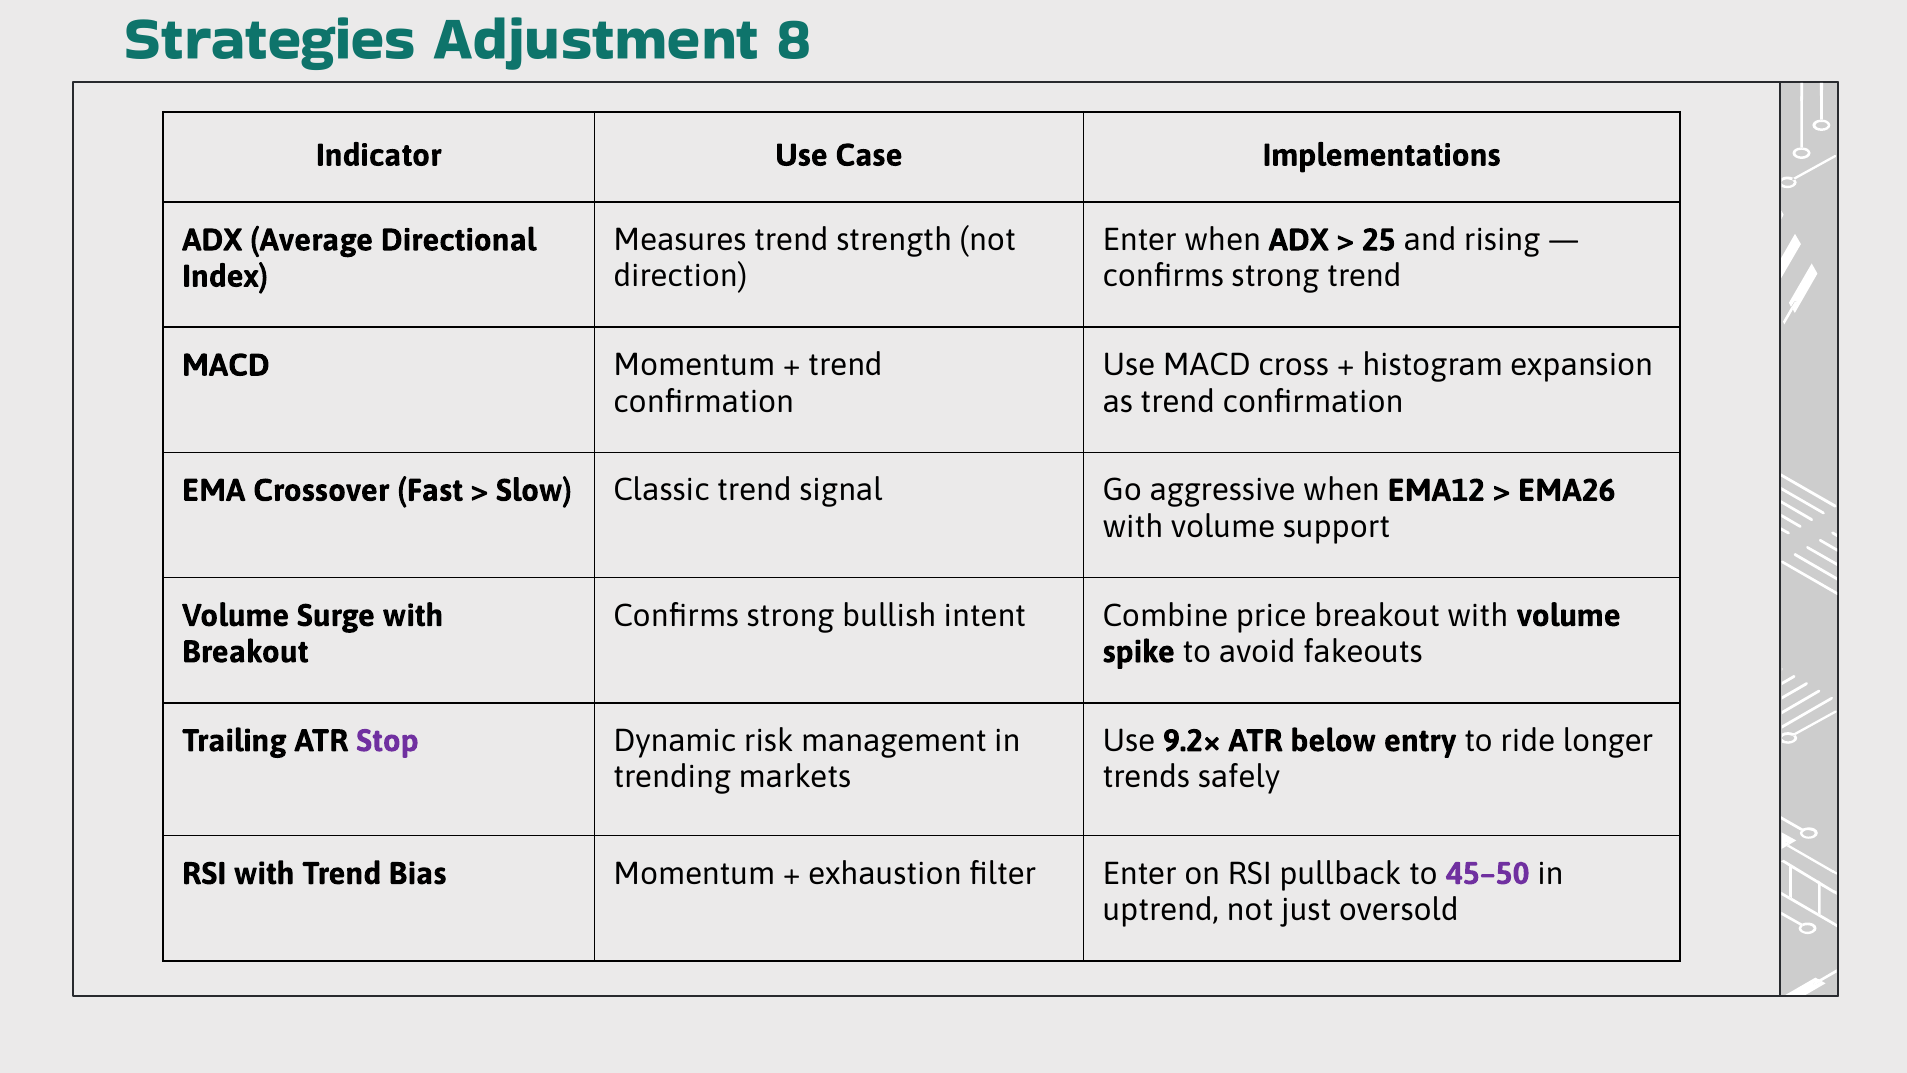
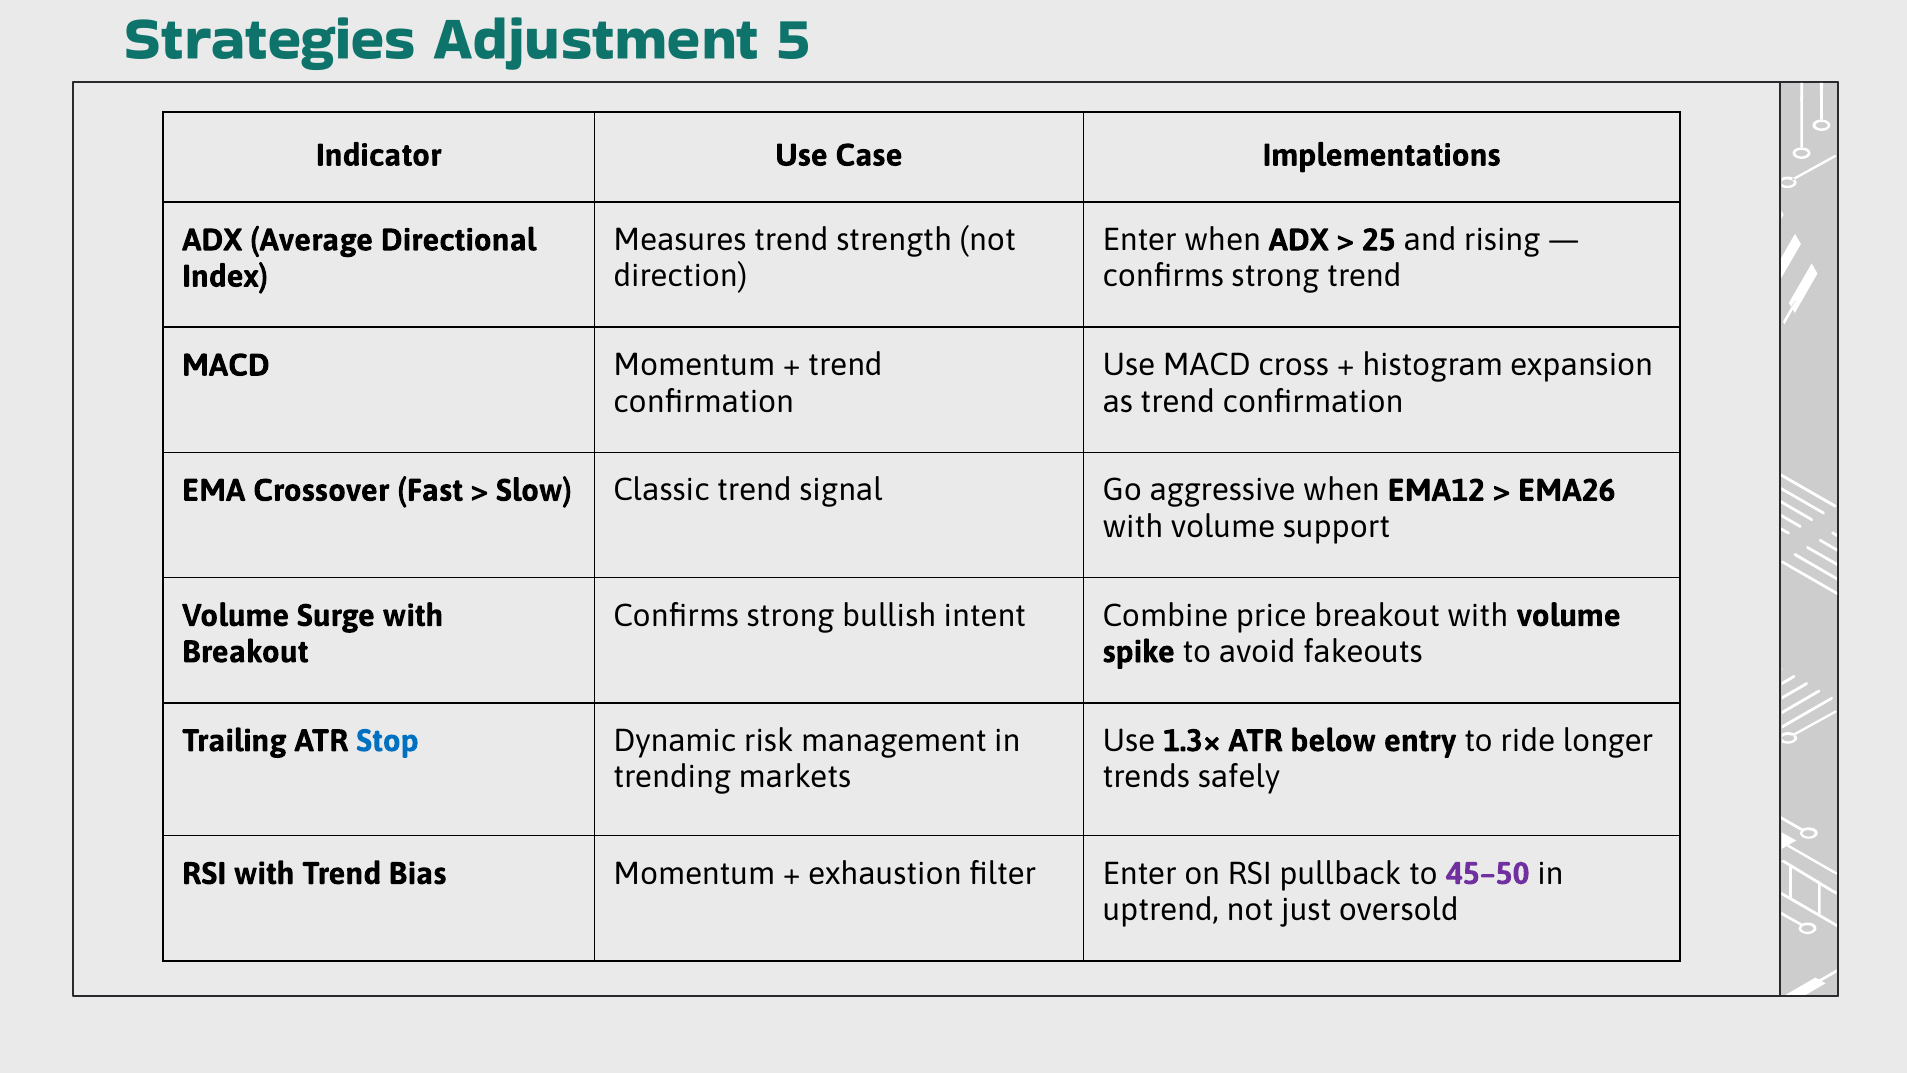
8: 8 -> 5
Stop colour: purple -> blue
9.2×: 9.2× -> 1.3×
